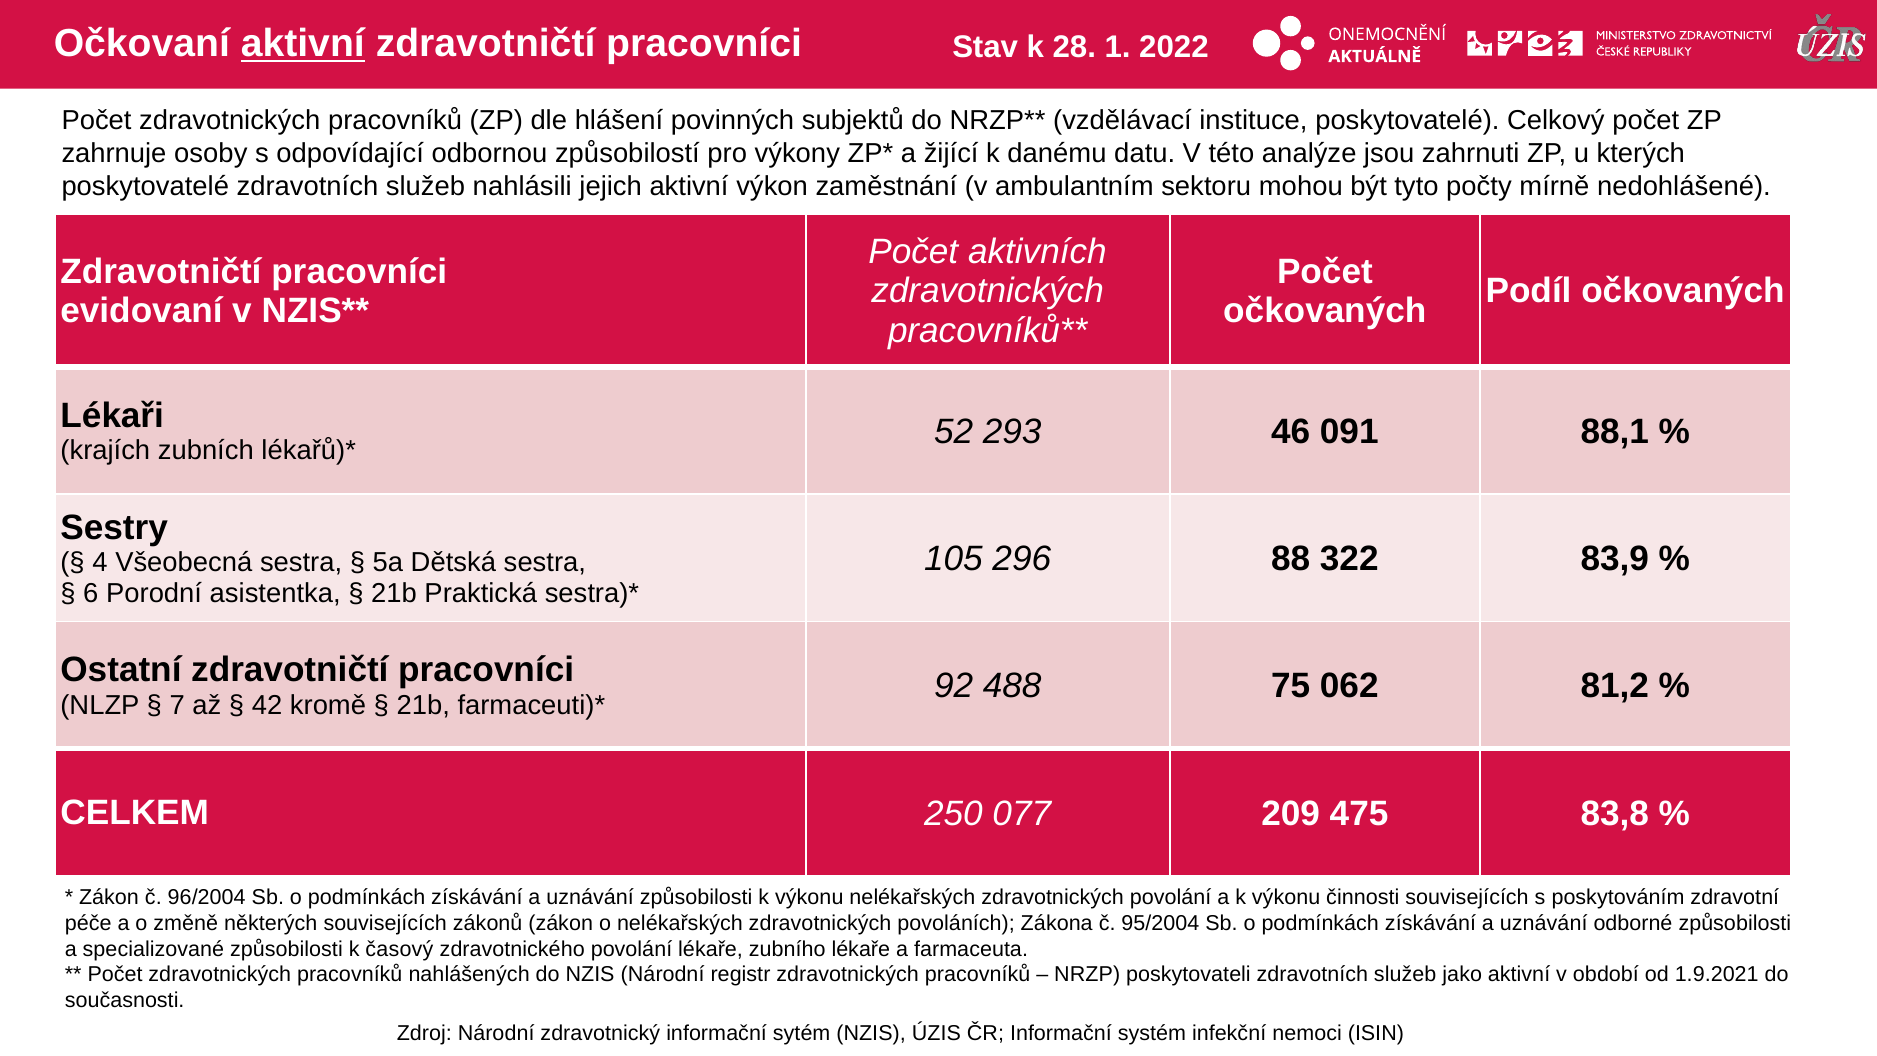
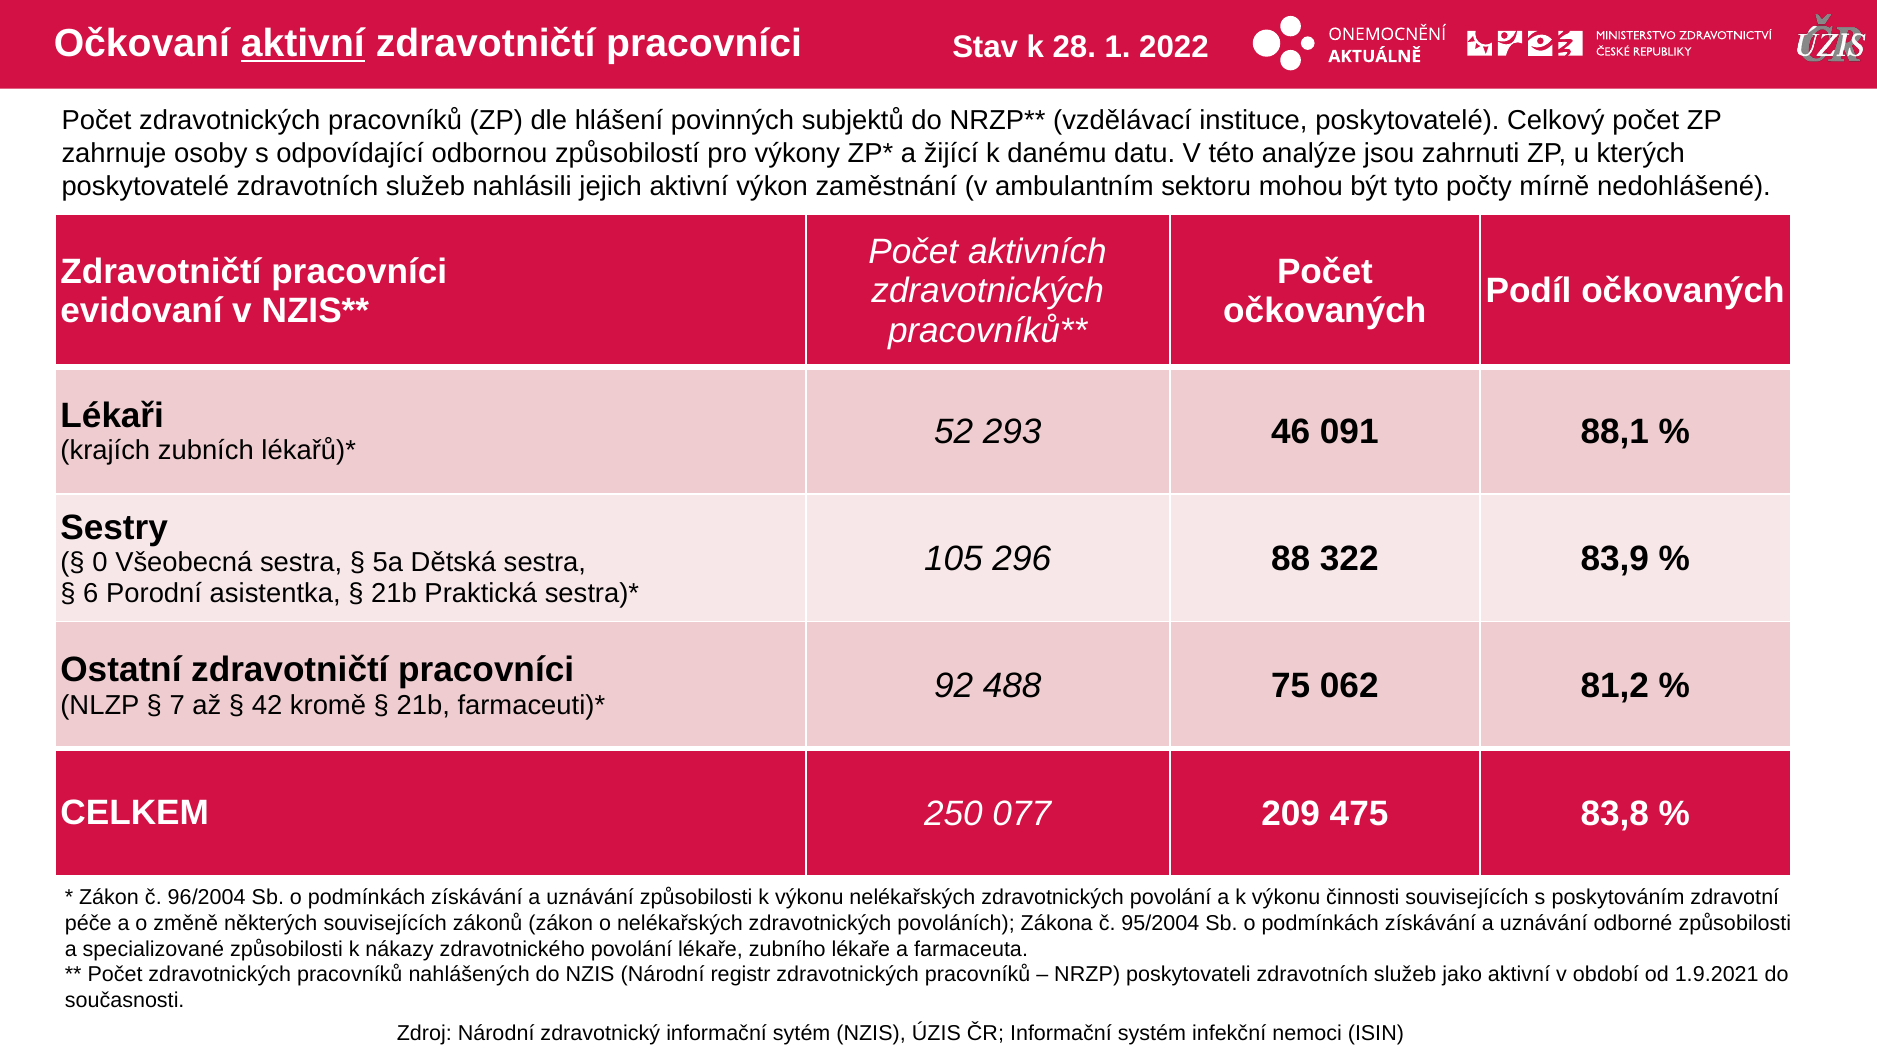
4: 4 -> 0
časový: časový -> nákazy
